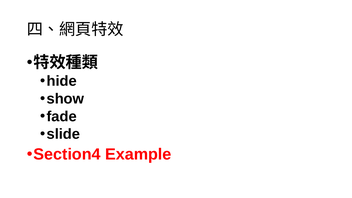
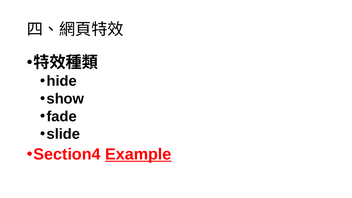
Example underline: none -> present
